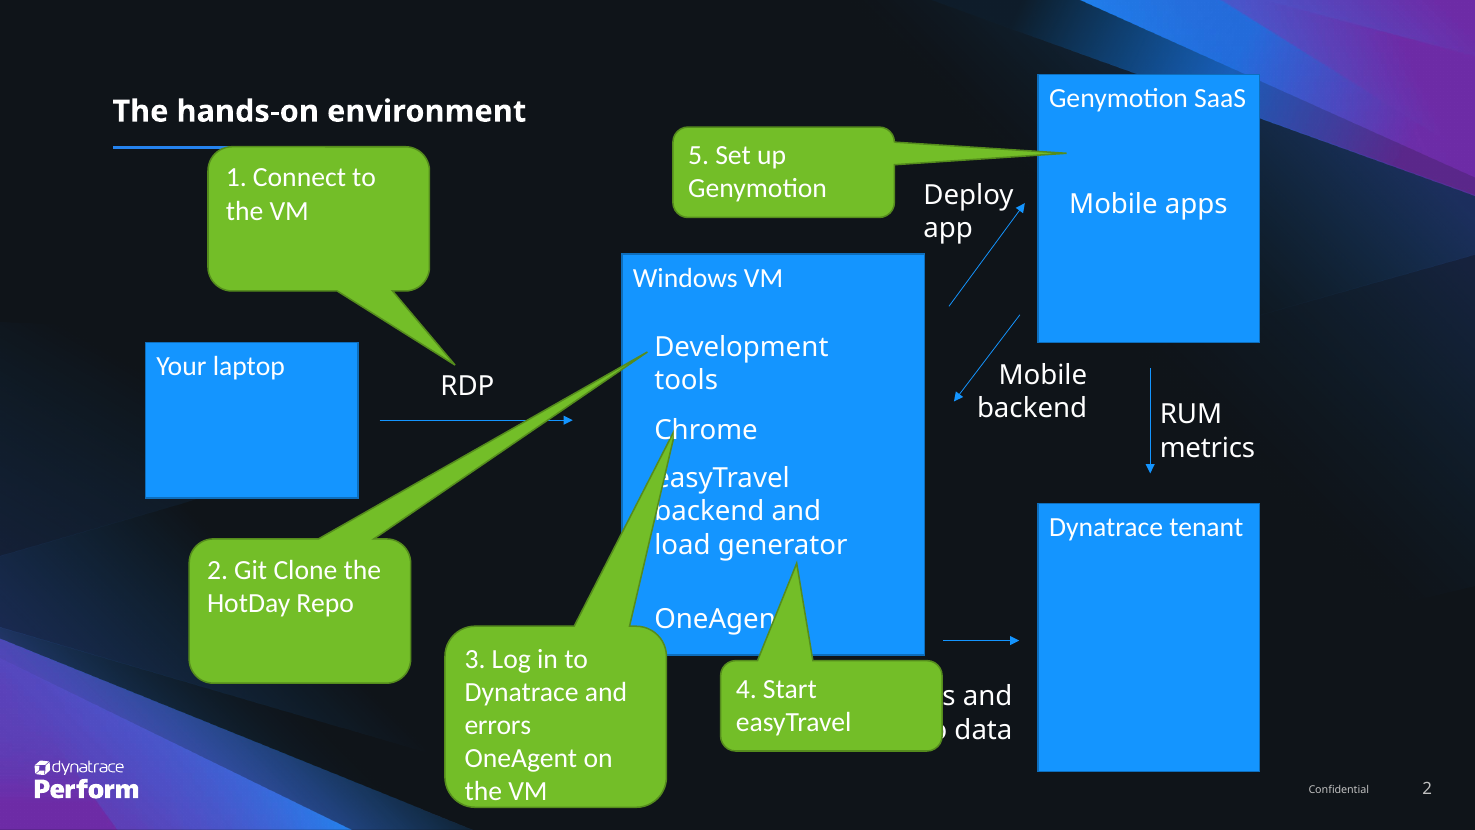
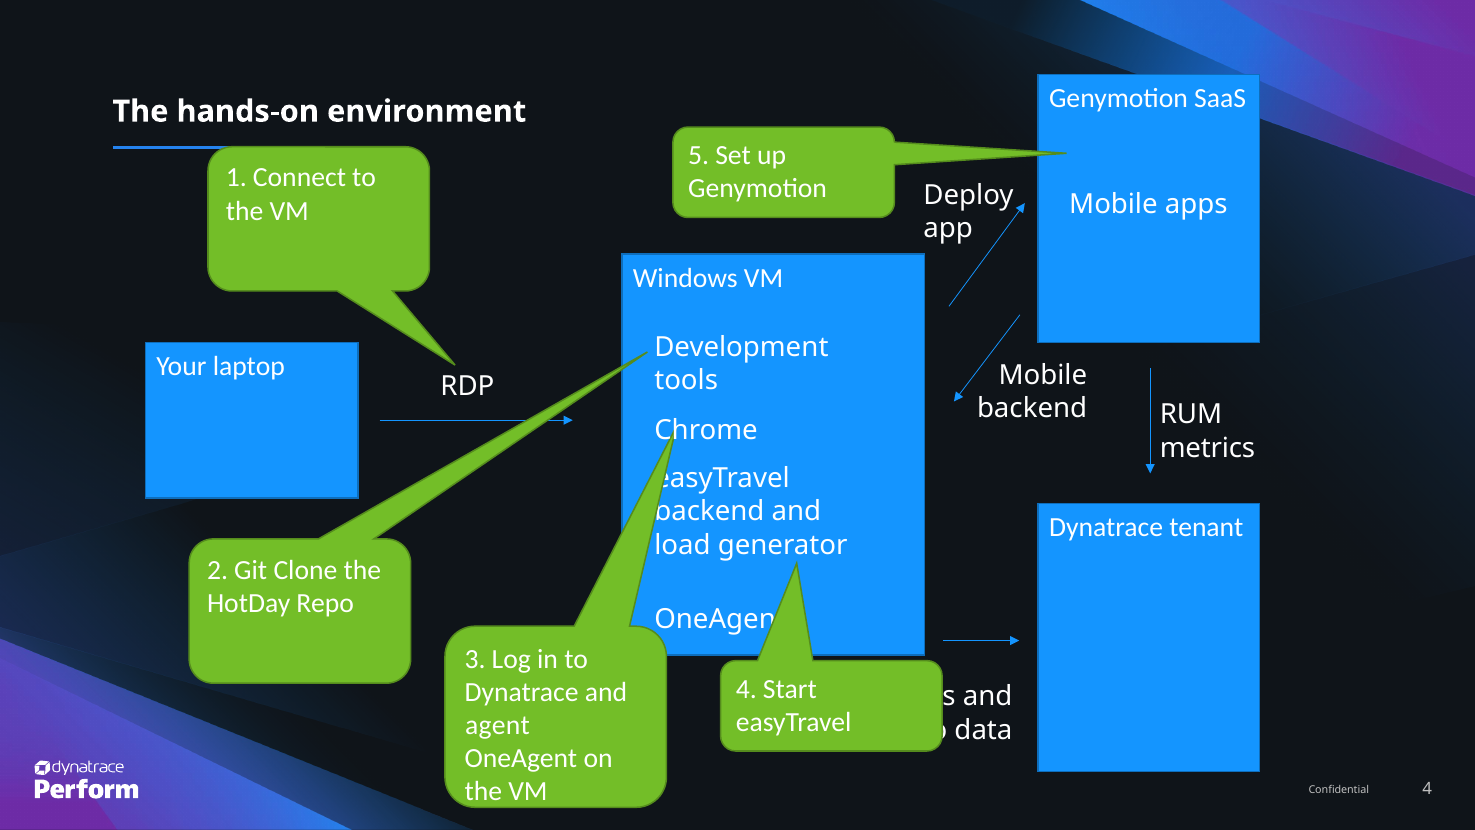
errors: errors -> agent
2 at (1427, 789): 2 -> 4
